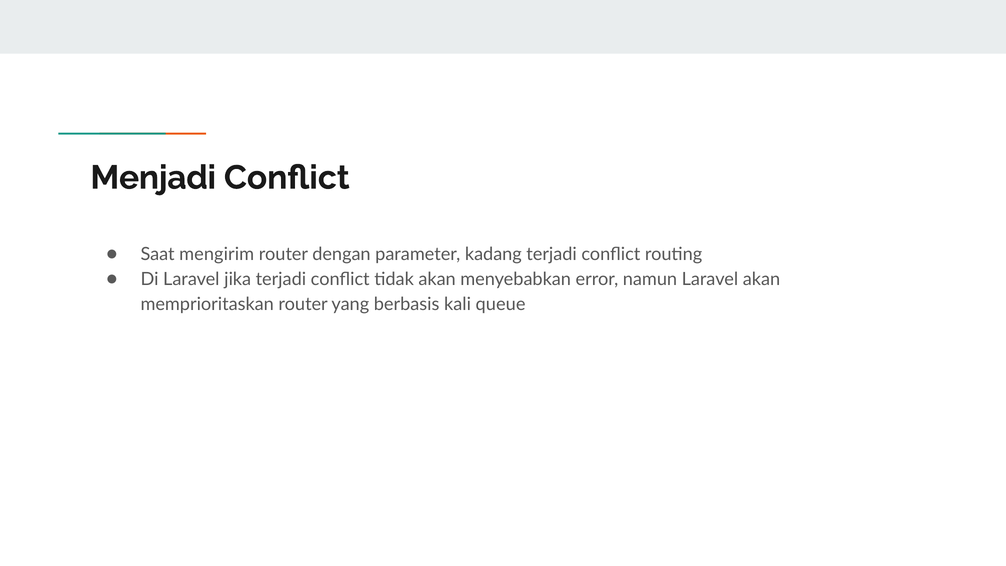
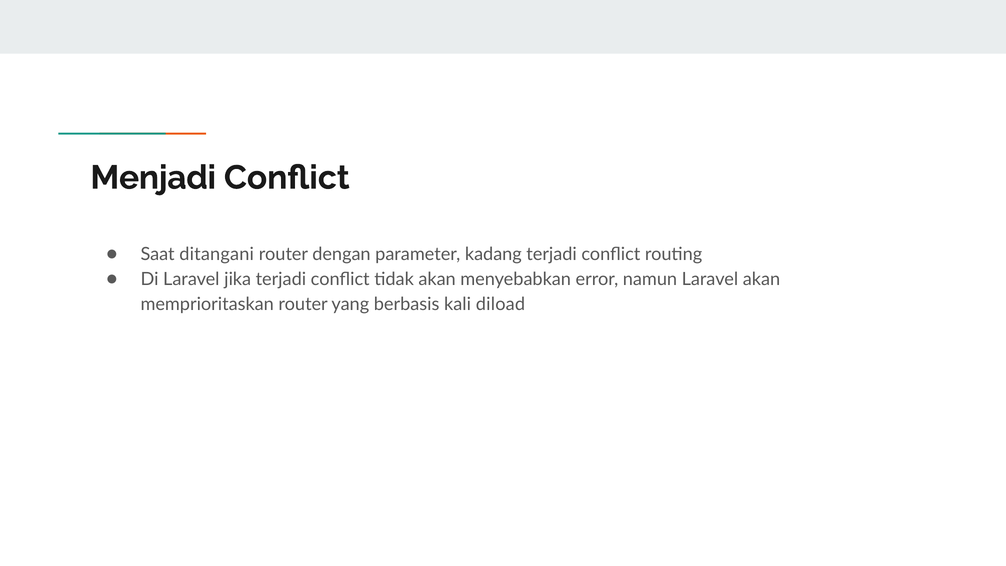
mengirim: mengirim -> ditangani
queue: queue -> diload
